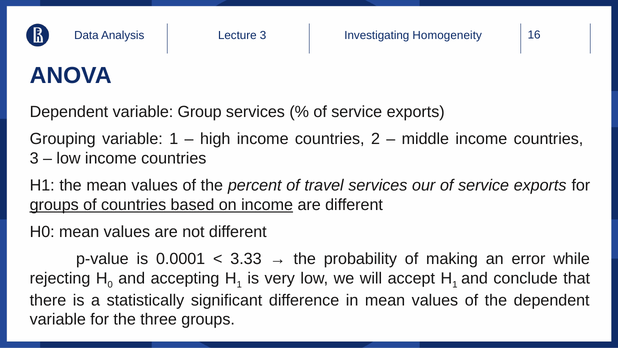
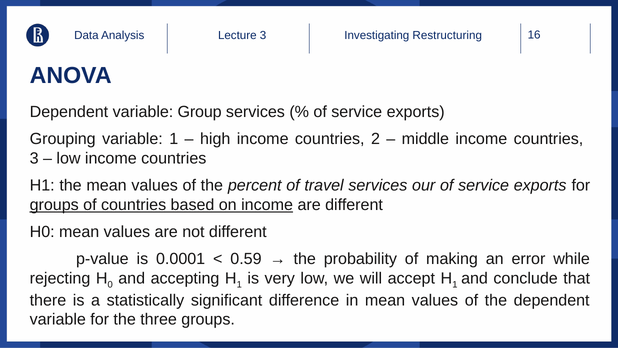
Homogeneity: Homogeneity -> Restructuring
3.33: 3.33 -> 0.59
